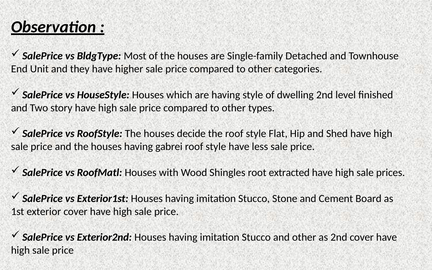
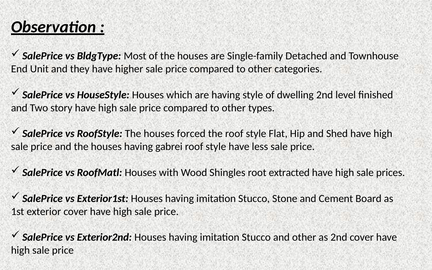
decide: decide -> forced
